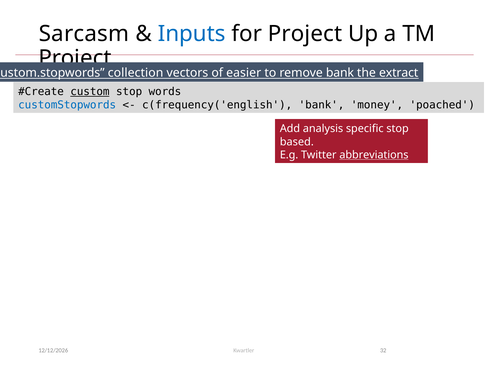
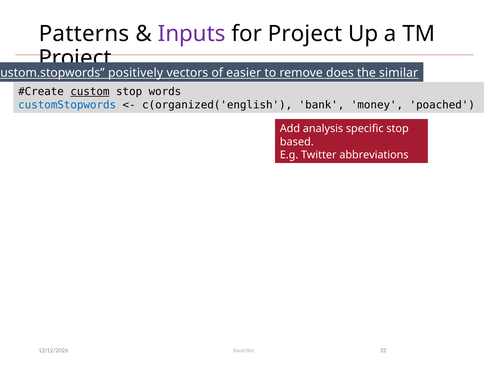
Sarcasm: Sarcasm -> Patterns
Inputs colour: blue -> purple
collection: collection -> positively
remove bank: bank -> does
extract: extract -> similar
c(frequency('english: c(frequency('english -> c(organized('english
abbreviations underline: present -> none
